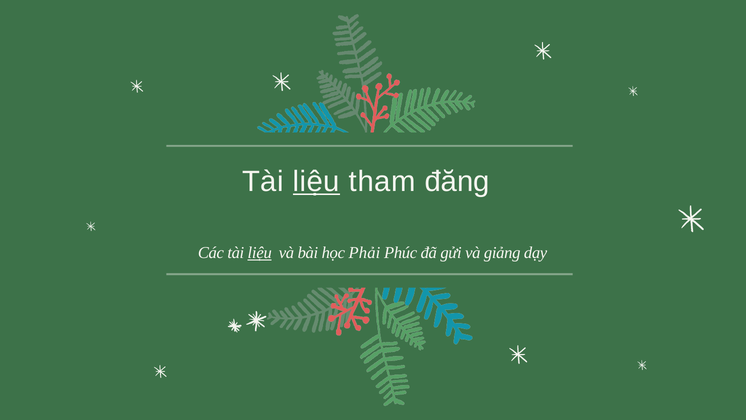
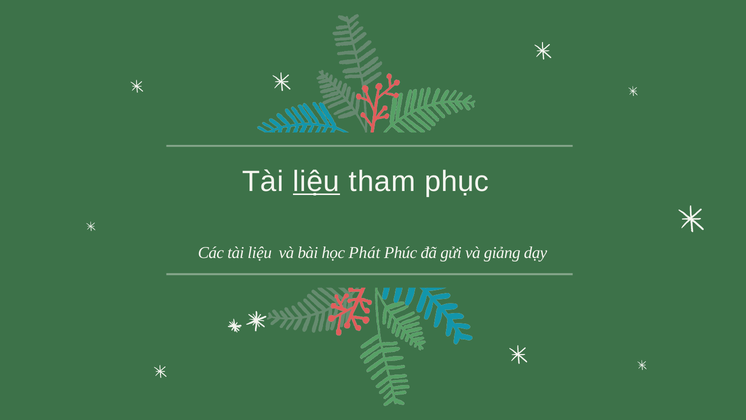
đăng: đăng -> phục
liệu at (260, 253) underline: present -> none
Phải: Phải -> Phát
